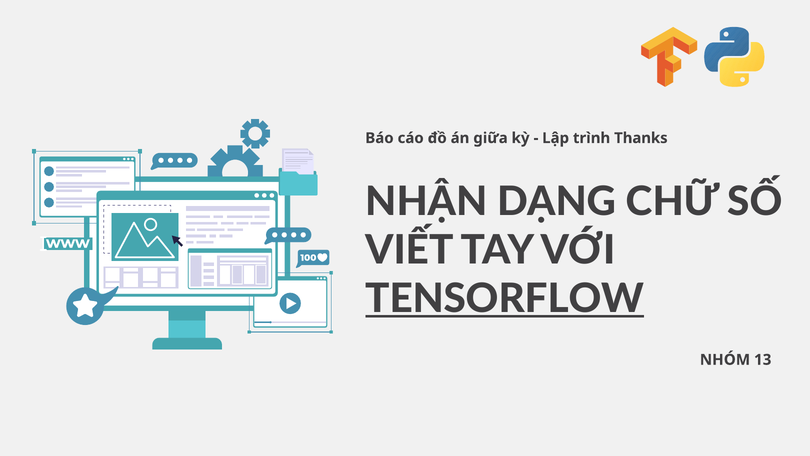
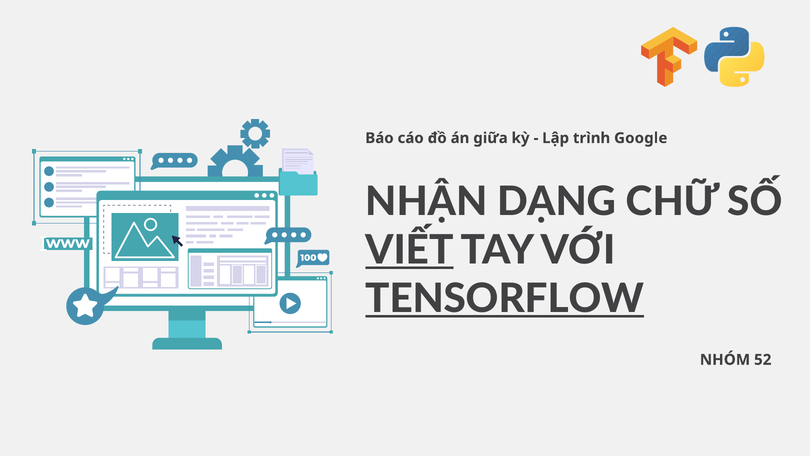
Thanks: Thanks -> Google
VIẾT underline: none -> present
13: 13 -> 52
